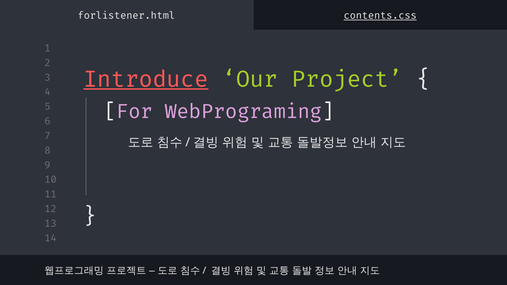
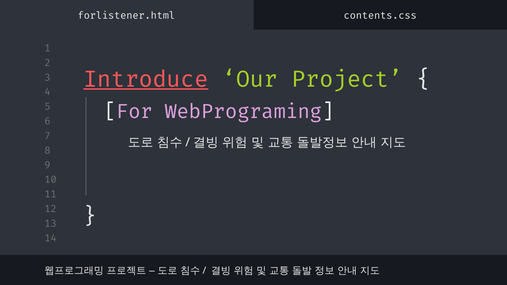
contents.css underline: present -> none
